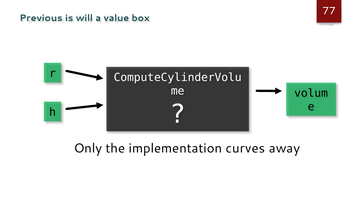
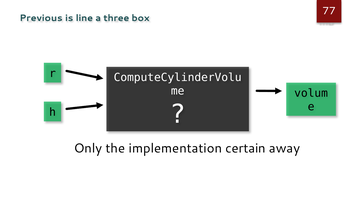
will: will -> line
value: value -> three
curves: curves -> certain
